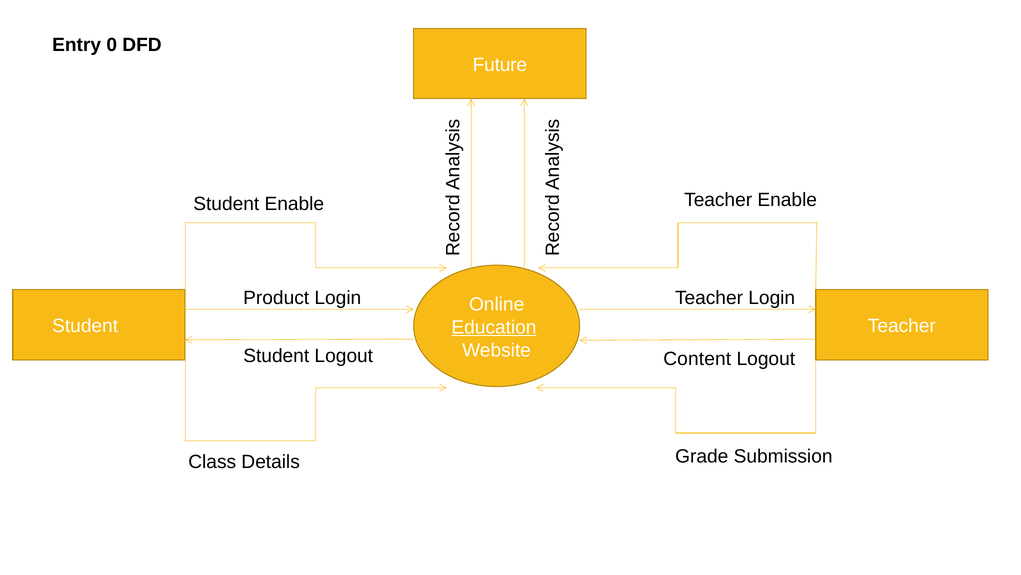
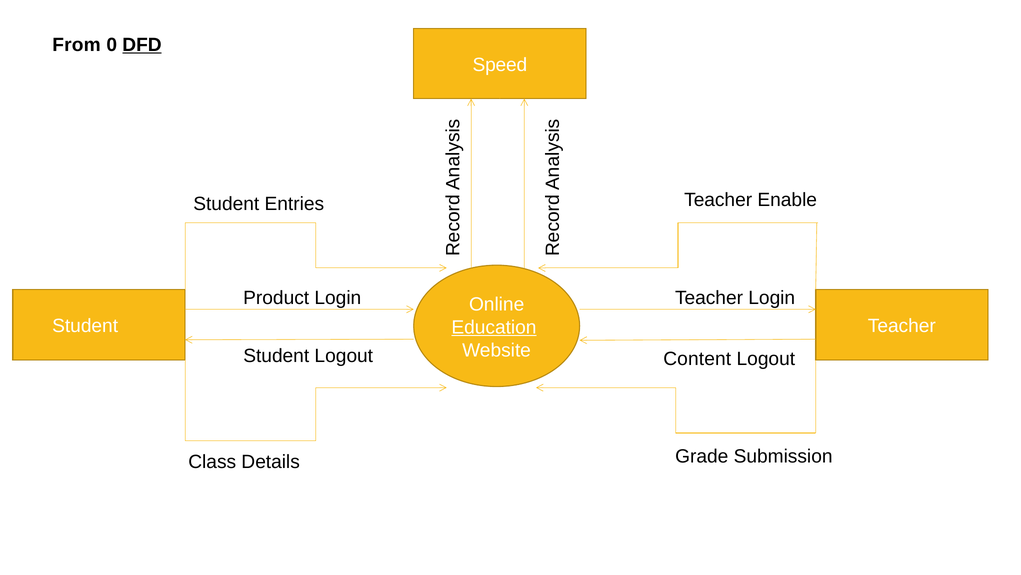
Entry: Entry -> From
DFD underline: none -> present
Future: Future -> Speed
Student Enable: Enable -> Entries
